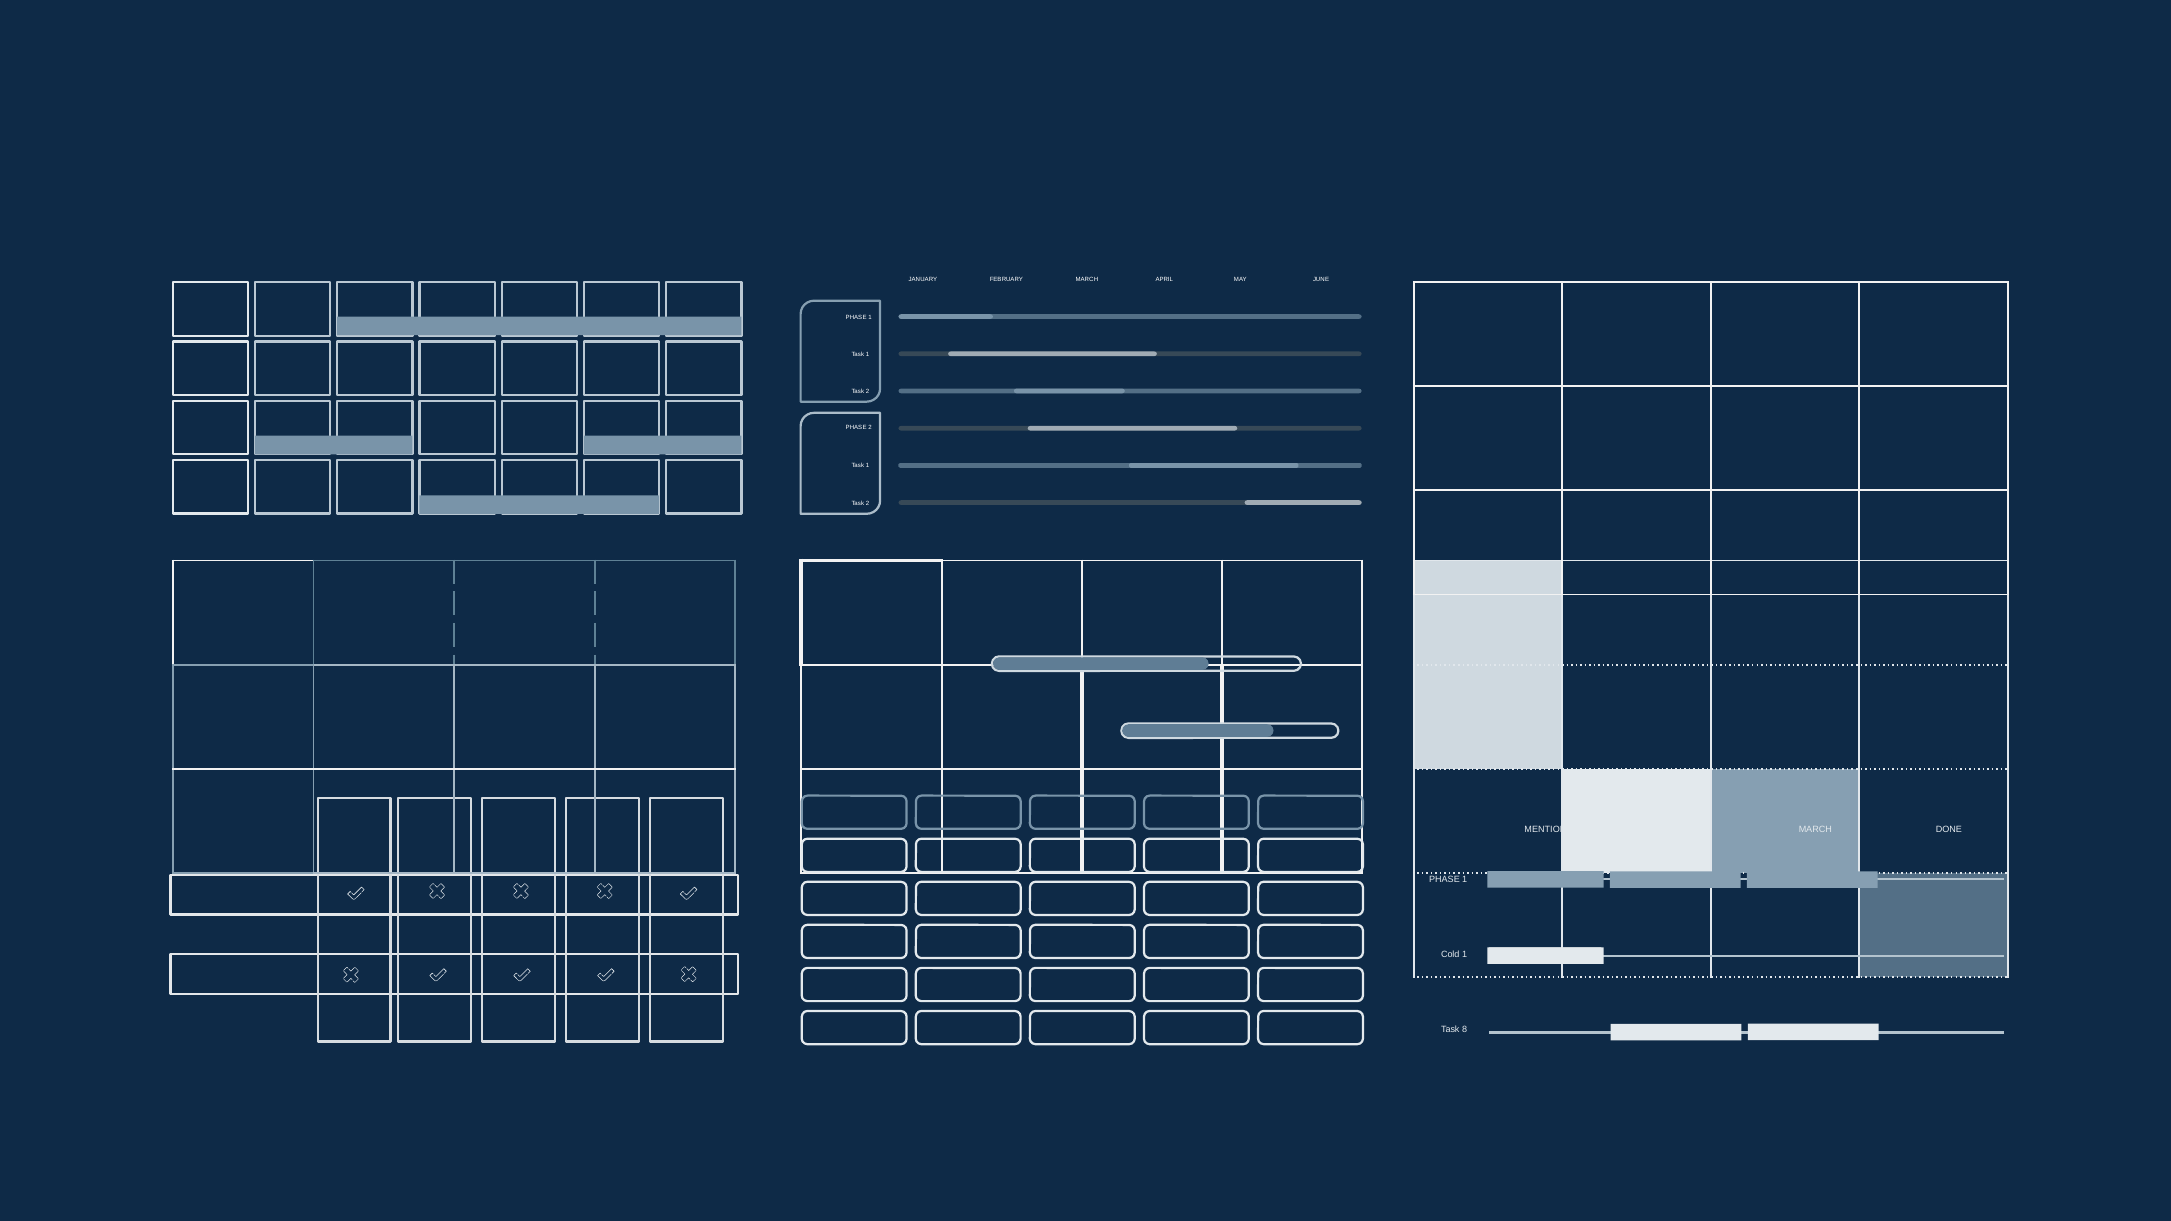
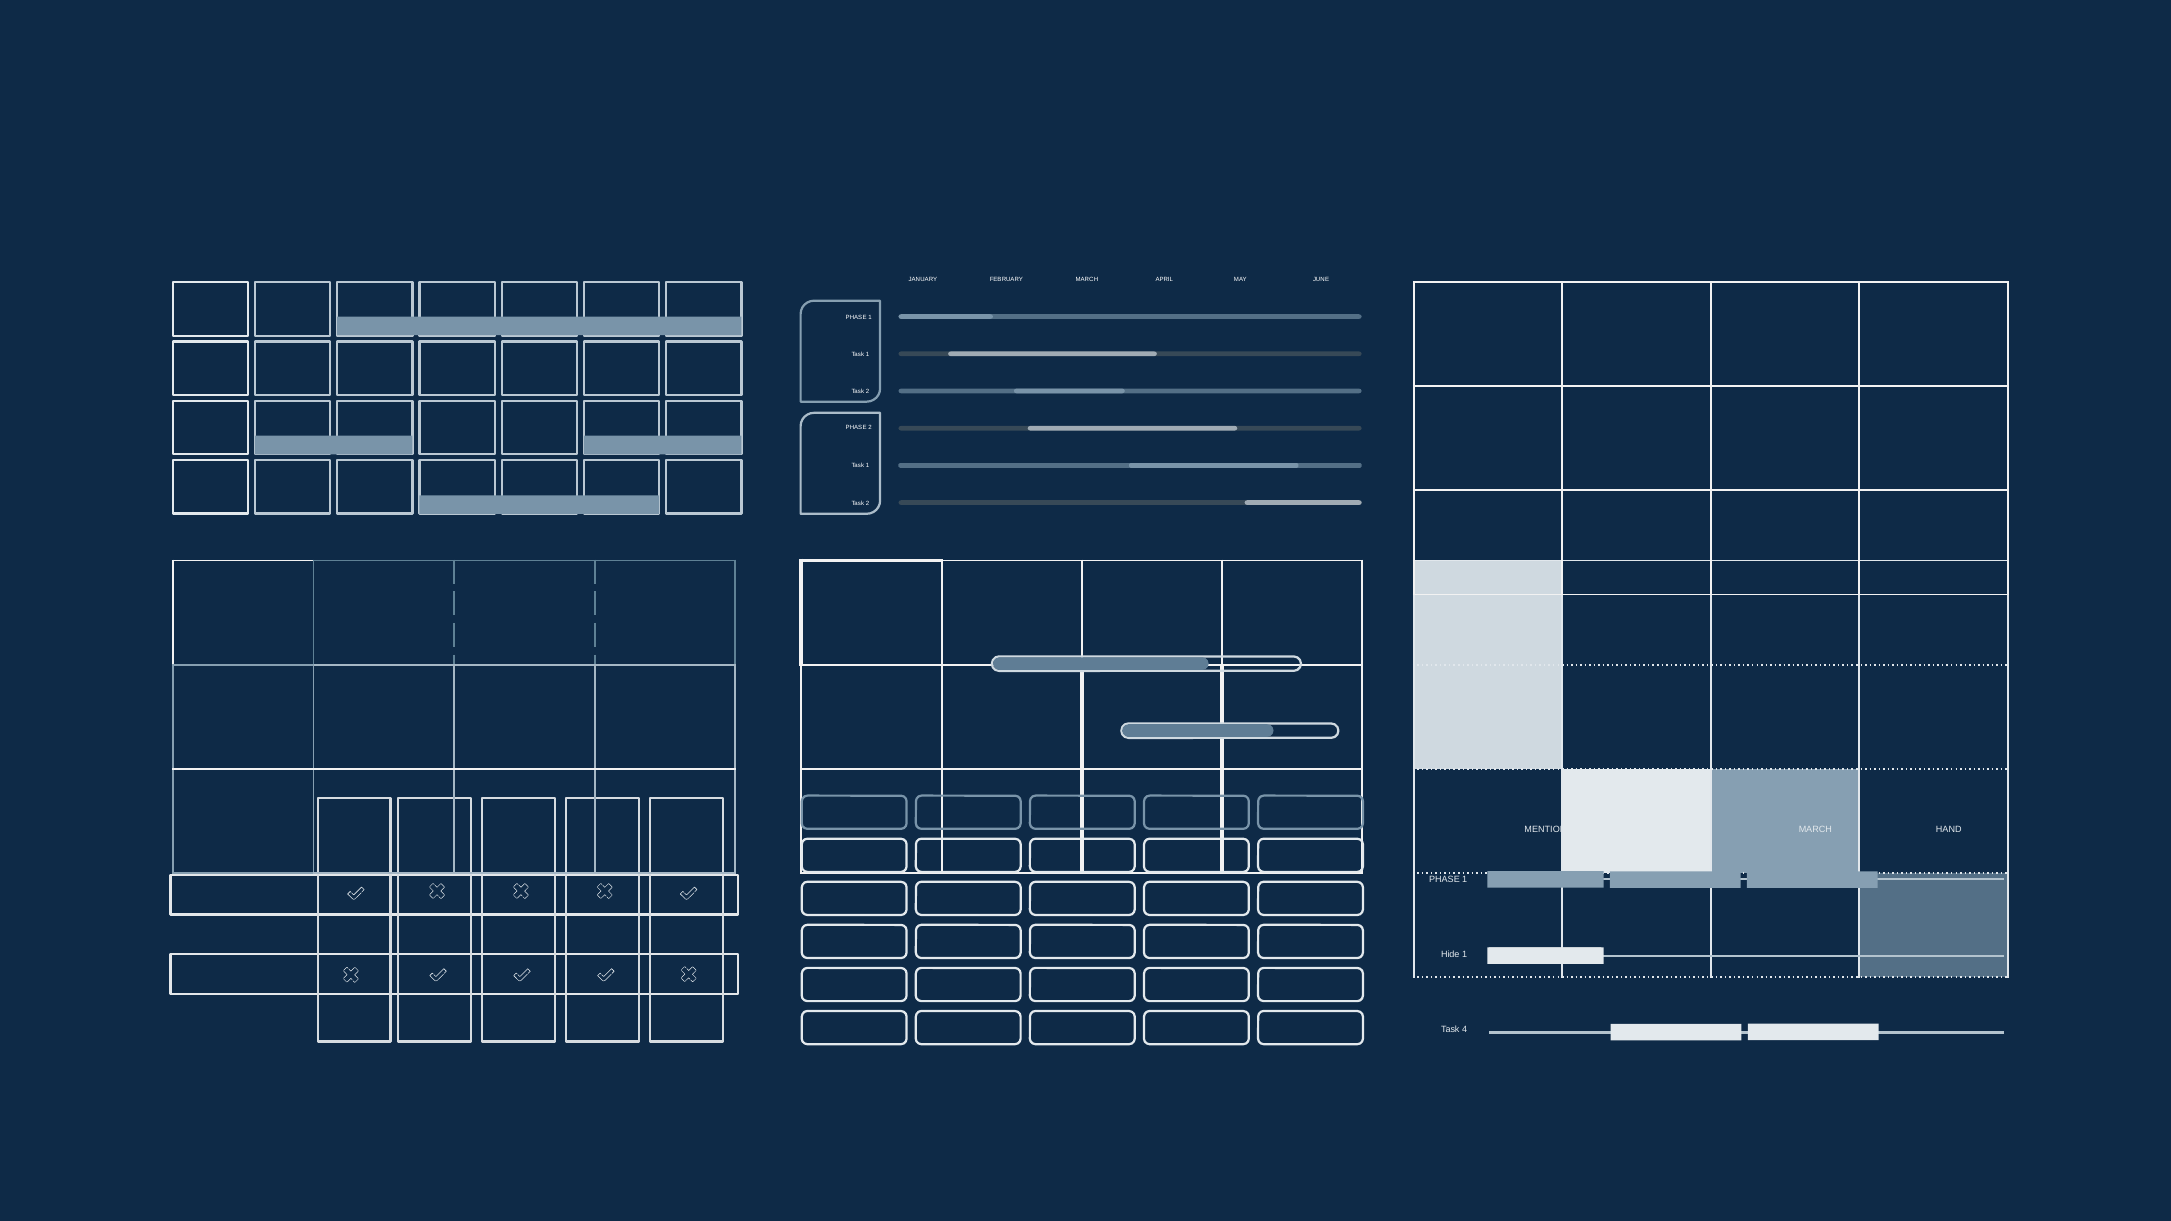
DONE: DONE -> HAND
Cold: Cold -> Hide
8: 8 -> 4
